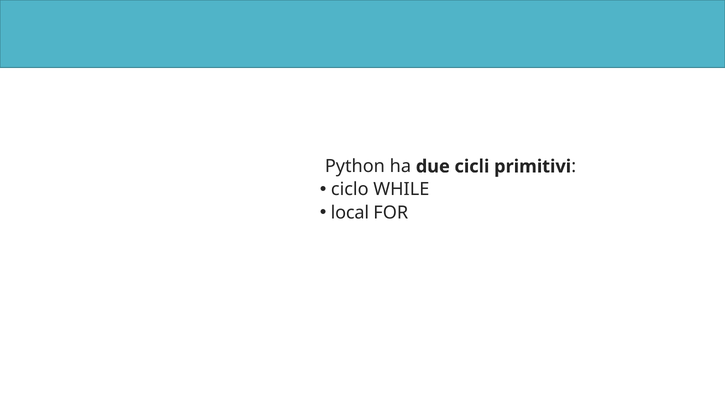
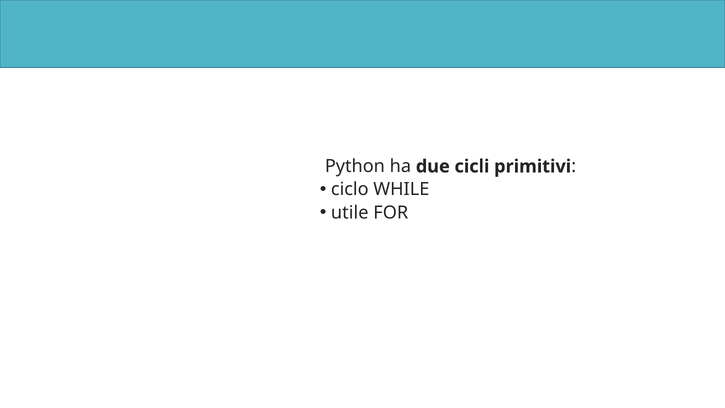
local: local -> utile
